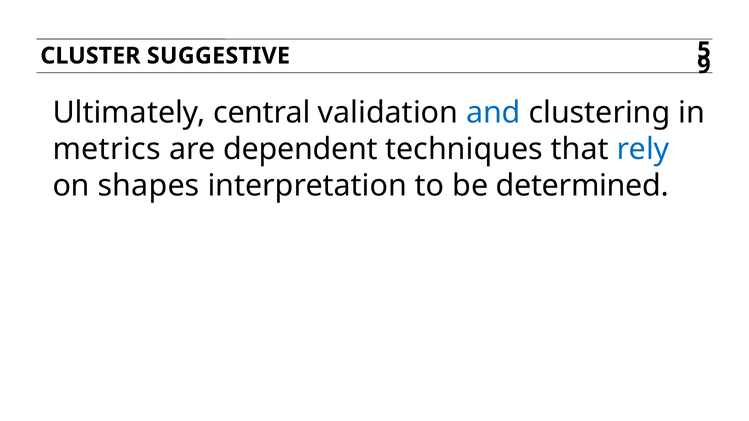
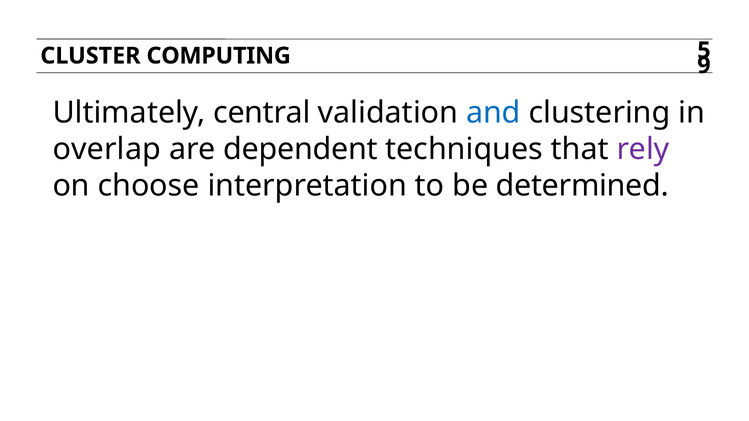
SUGGESTIVE: SUGGESTIVE -> COMPUTING
metrics: metrics -> overlap
rely colour: blue -> purple
shapes: shapes -> choose
